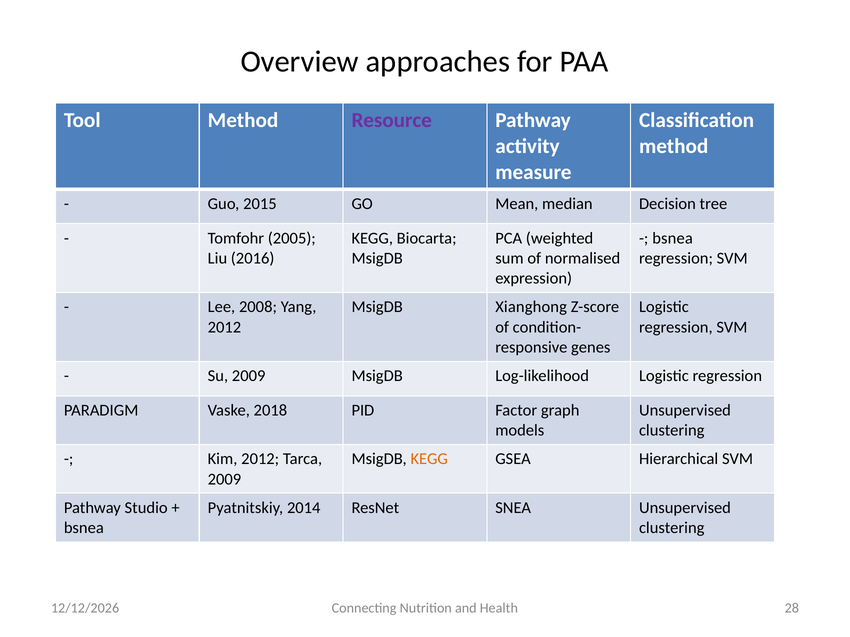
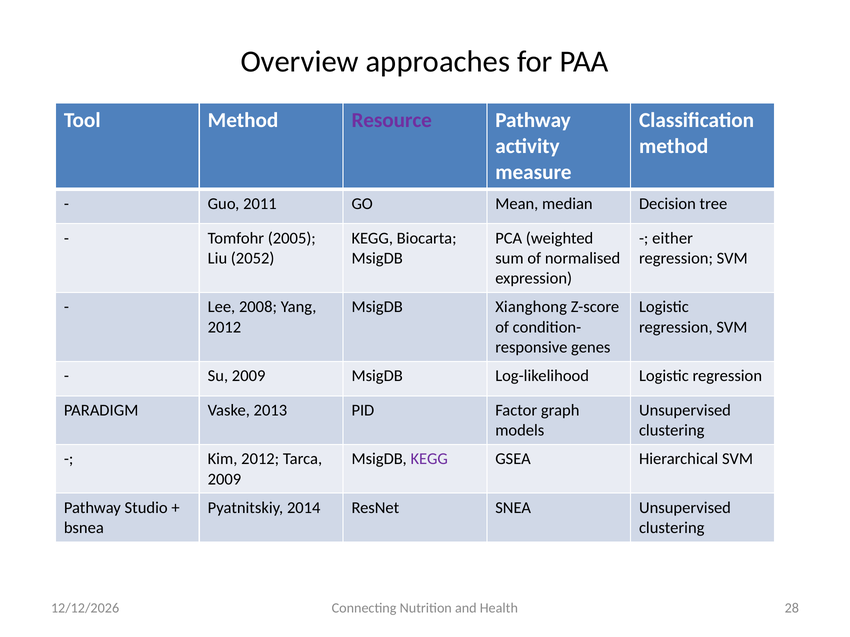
2015: 2015 -> 2011
bsnea at (673, 238): bsnea -> either
2016: 2016 -> 2052
2018: 2018 -> 2013
KEGG at (429, 459) colour: orange -> purple
